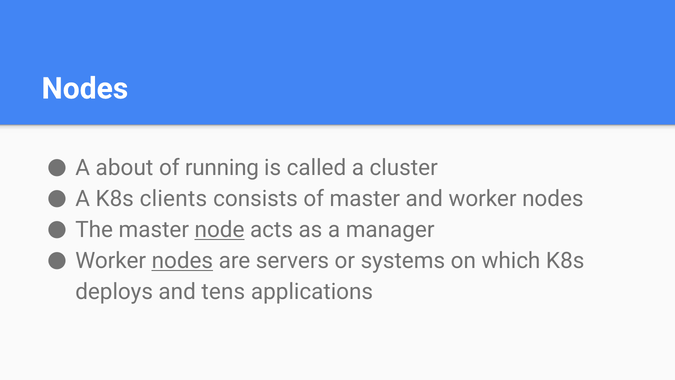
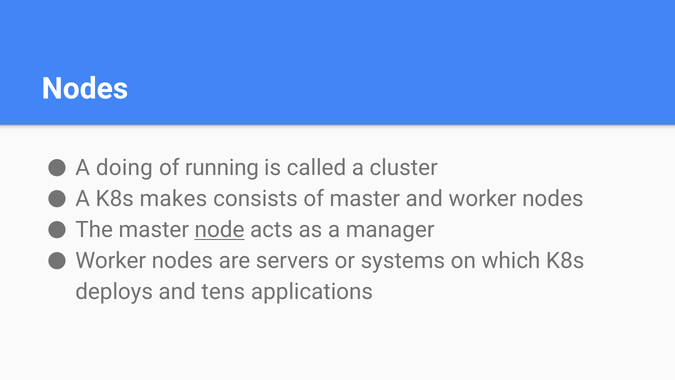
about: about -> doing
clients: clients -> makes
nodes at (182, 261) underline: present -> none
